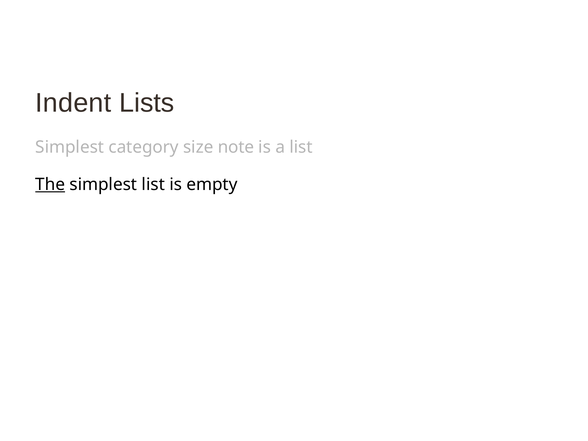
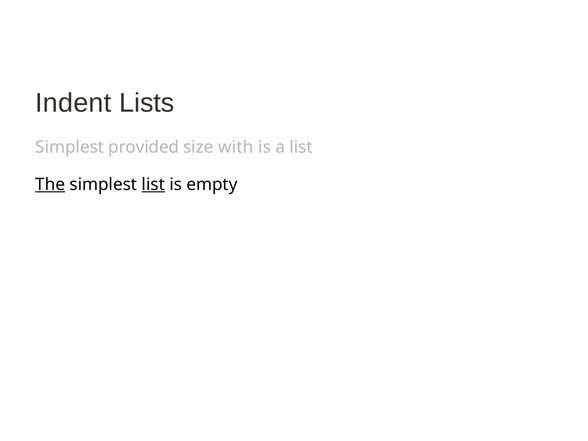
category: category -> provided
note: note -> with
list at (153, 184) underline: none -> present
